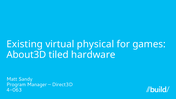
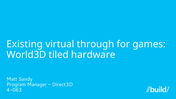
physical: physical -> through
About3D: About3D -> World3D
